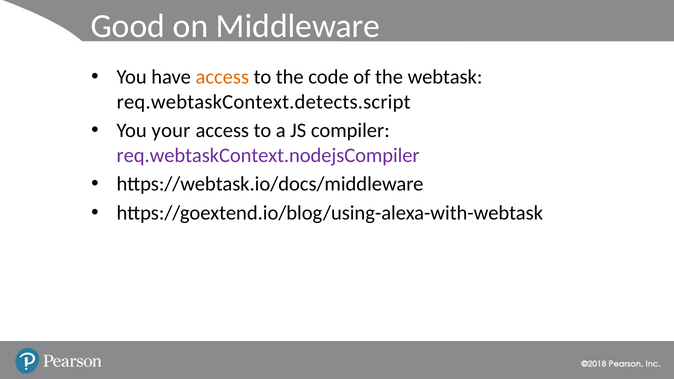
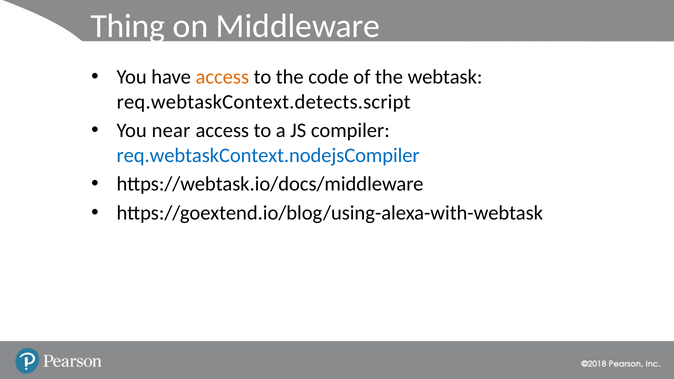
Good: Good -> Thing
your: your -> near
req.webtaskContext.nodejsCompiler colour: purple -> blue
